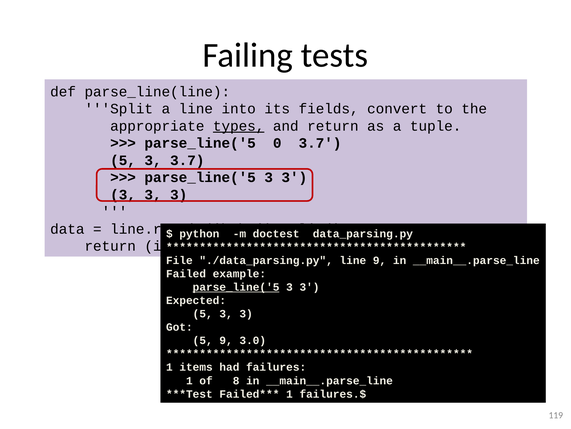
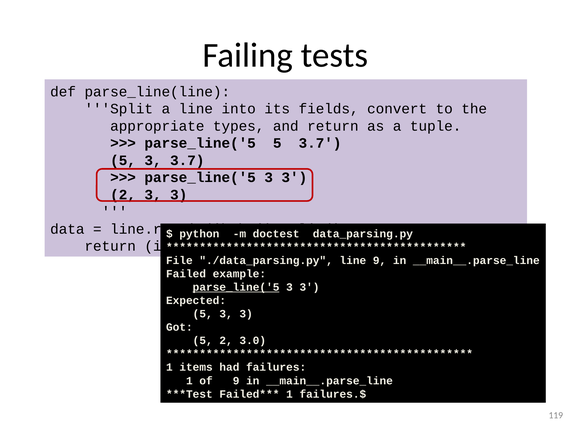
types underline: present -> none
parse_line('5 0: 0 -> 5
3 at (123, 194): 3 -> 2
5 9: 9 -> 2
of 8: 8 -> 9
